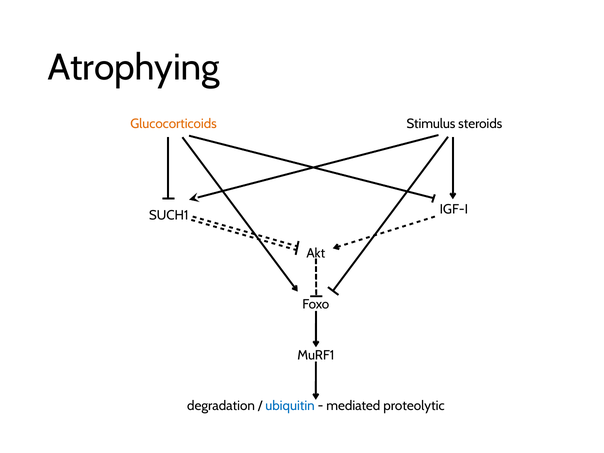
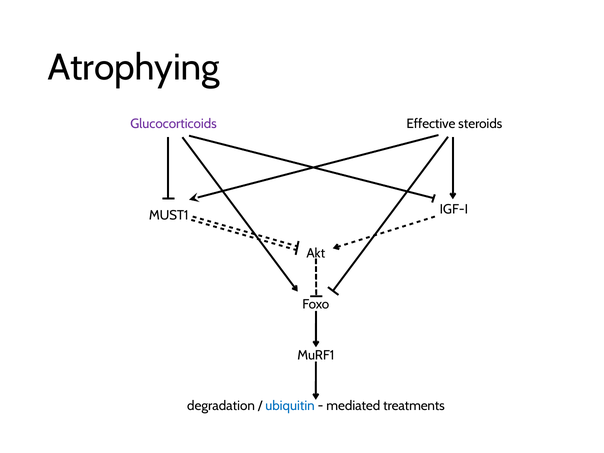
Glucocorticoids colour: orange -> purple
Stimulus: Stimulus -> Effective
SUCH1: SUCH1 -> MUST1
proteolytic: proteolytic -> treatments
